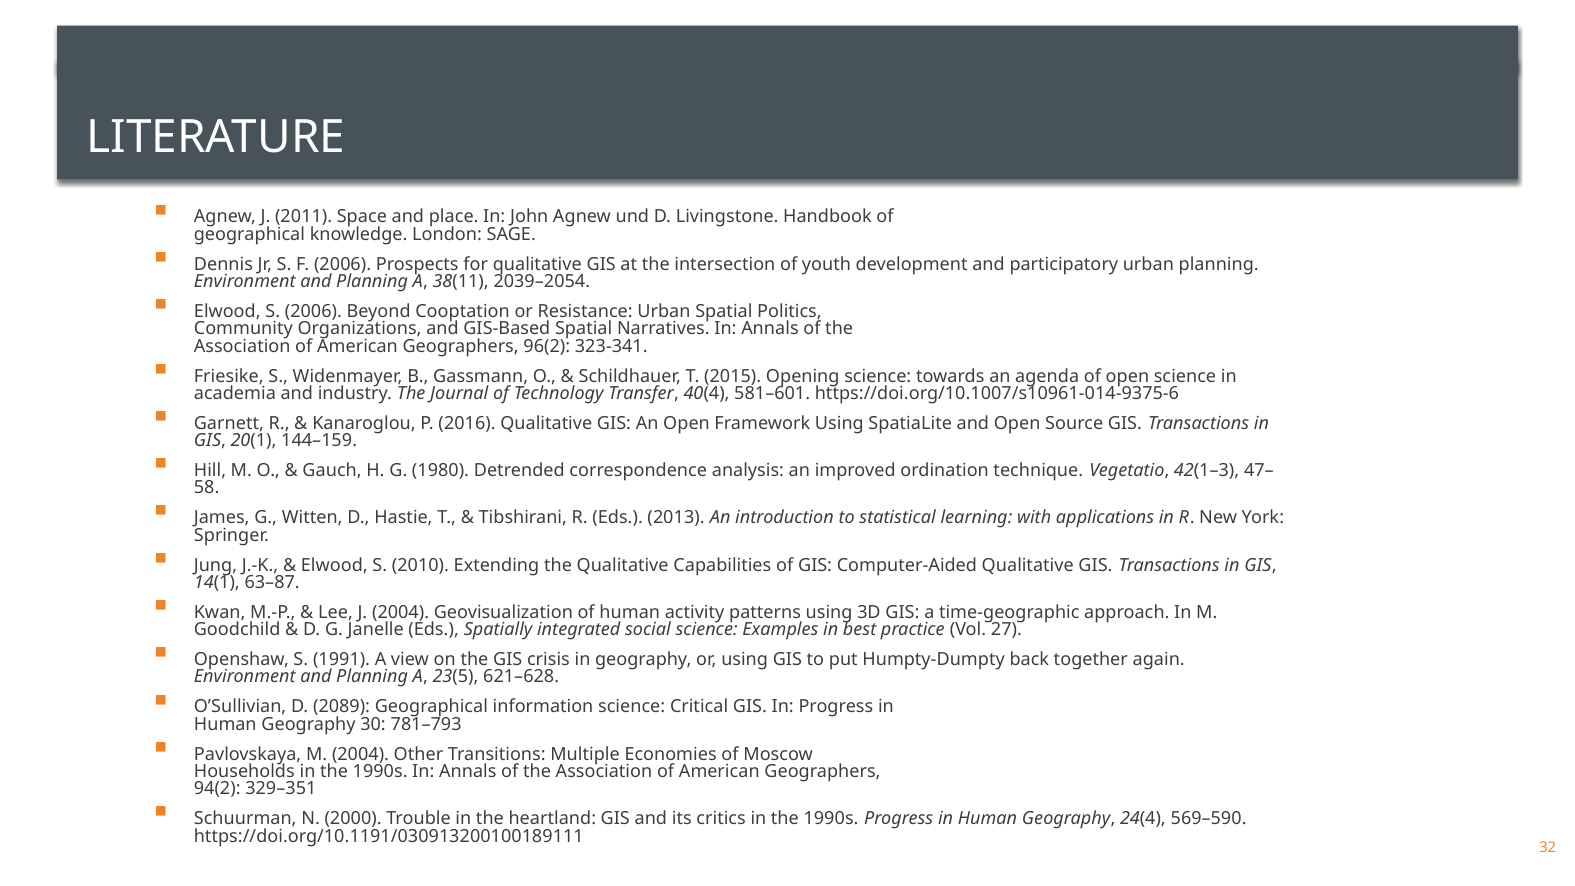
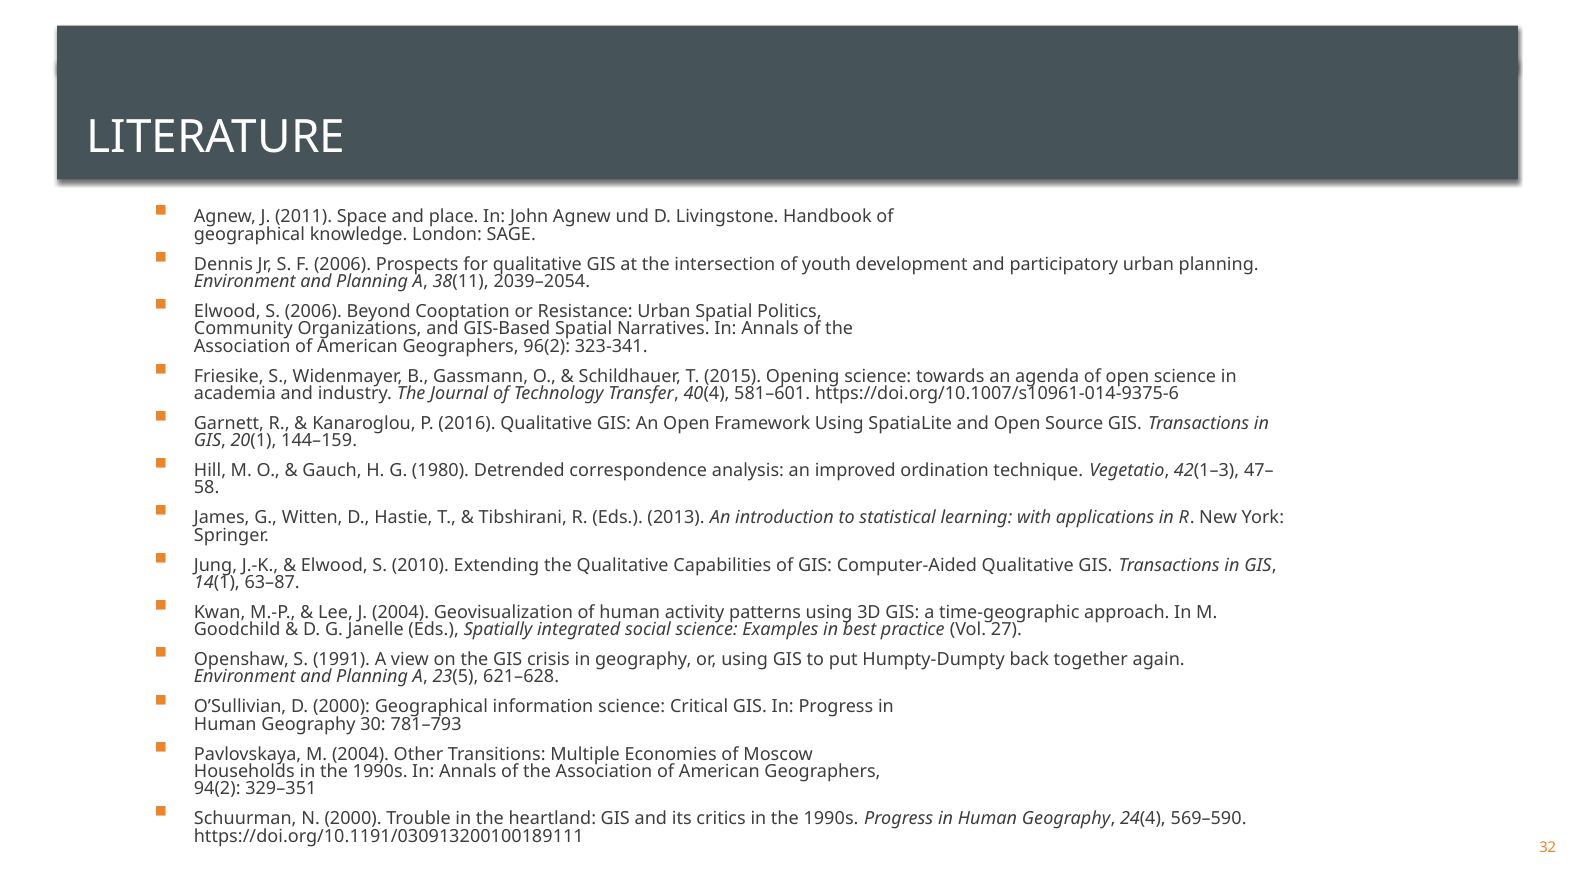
D 2089: 2089 -> 2000
